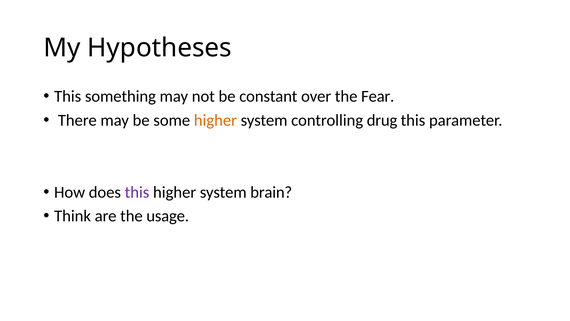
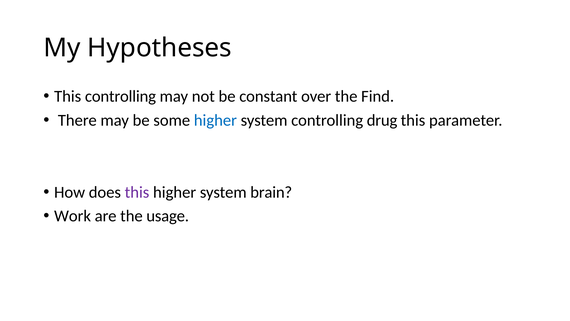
This something: something -> controlling
Fear: Fear -> Find
higher at (215, 120) colour: orange -> blue
Think: Think -> Work
